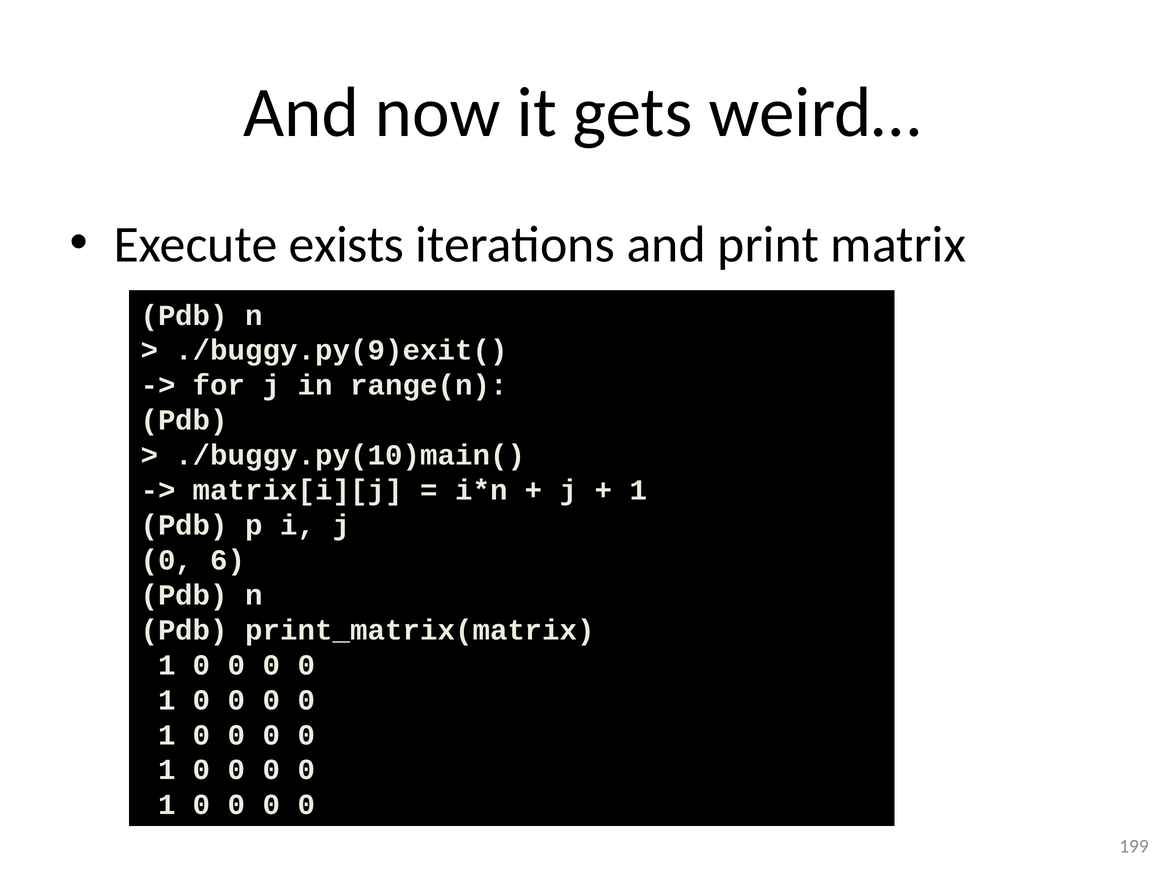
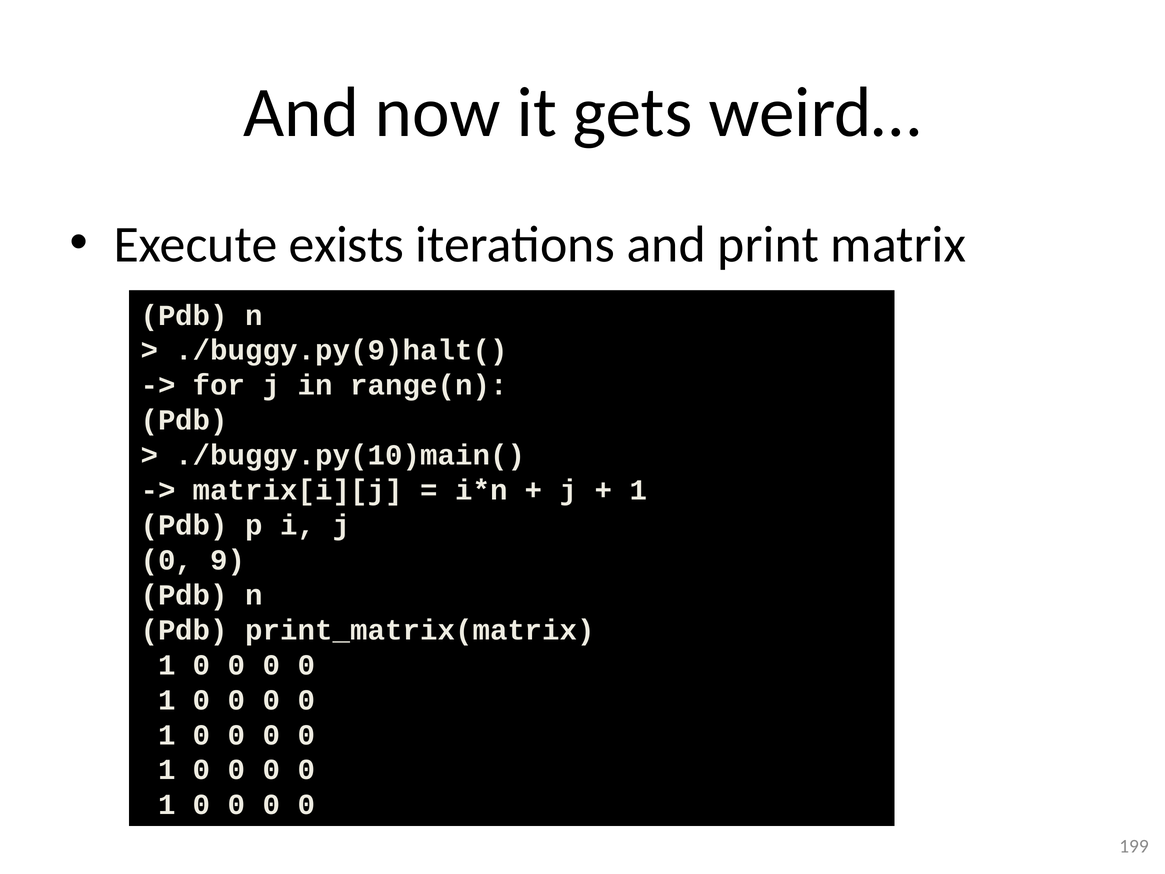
./buggy.py(9)exit(: ./buggy.py(9)exit( -> ./buggy.py(9)halt(
6: 6 -> 9
